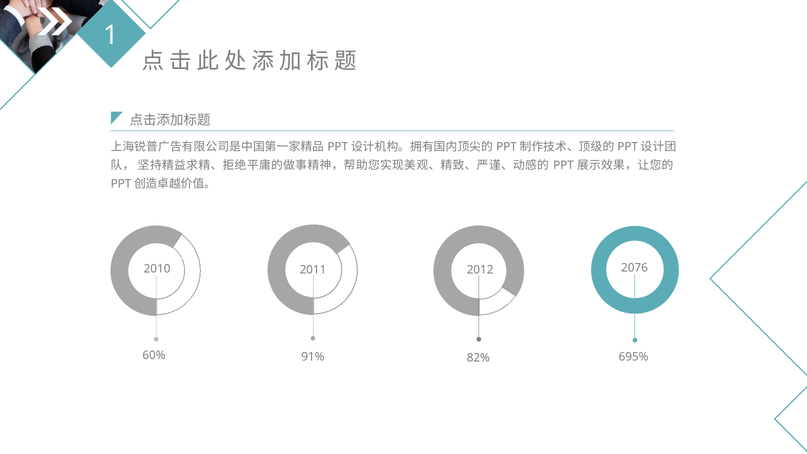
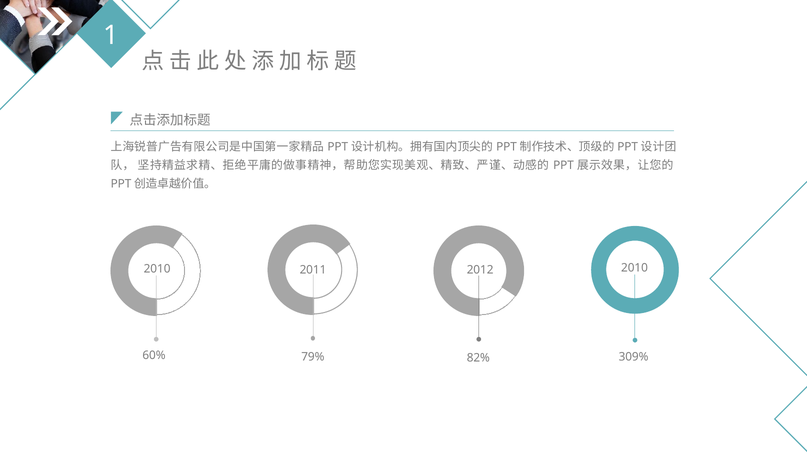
2012 2076: 2076 -> 2010
91%: 91% -> 79%
695%: 695% -> 309%
